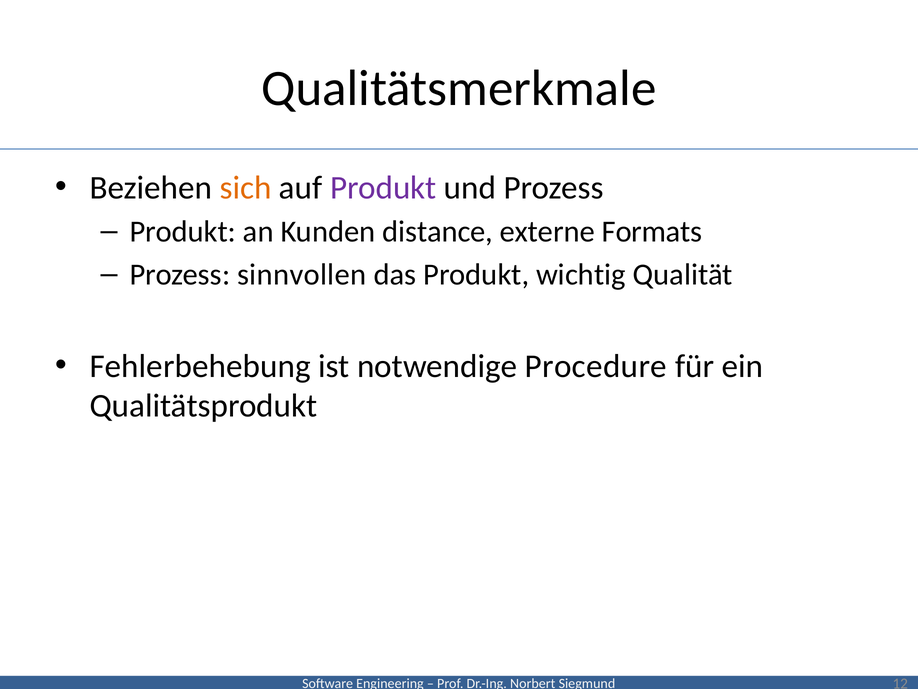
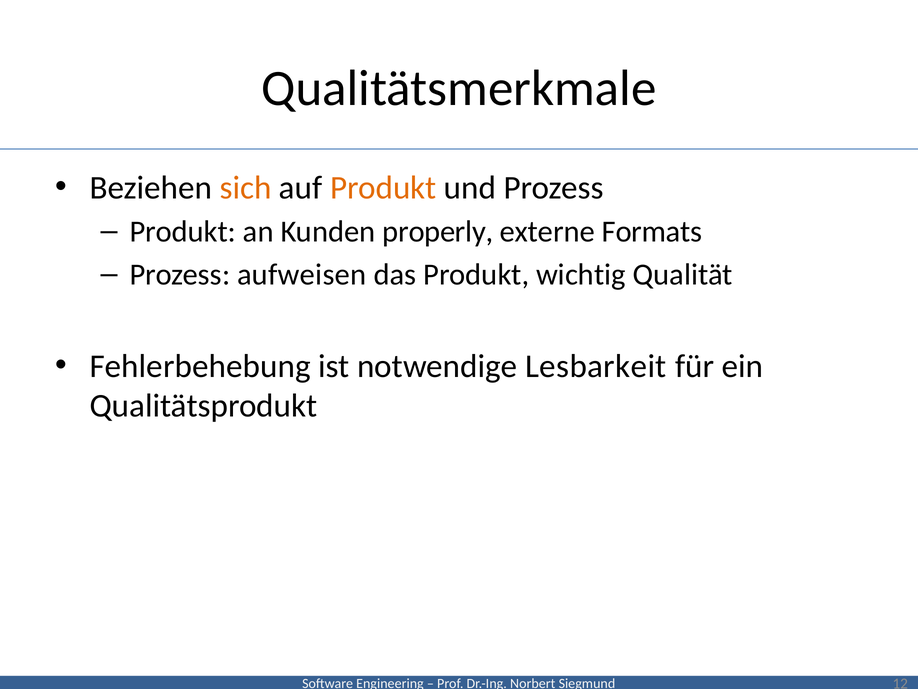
Produkt at (383, 187) colour: purple -> orange
distance: distance -> properly
sinnvollen: sinnvollen -> aufweisen
Procedure: Procedure -> Lesbarkeit
